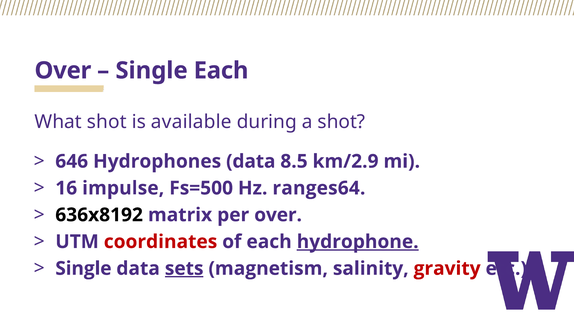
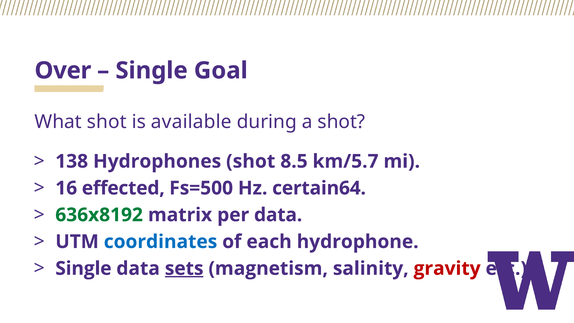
Single Each: Each -> Goal
646: 646 -> 138
Hydrophones data: data -> shot
km/2.9: km/2.9 -> km/5.7
impulse: impulse -> effected
ranges64: ranges64 -> certain64
636x8192 colour: black -> green
per over: over -> data
coordinates colour: red -> blue
hydrophone underline: present -> none
